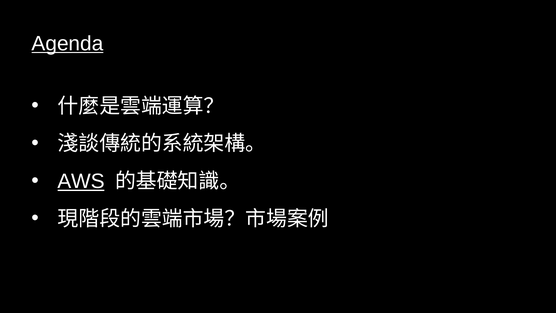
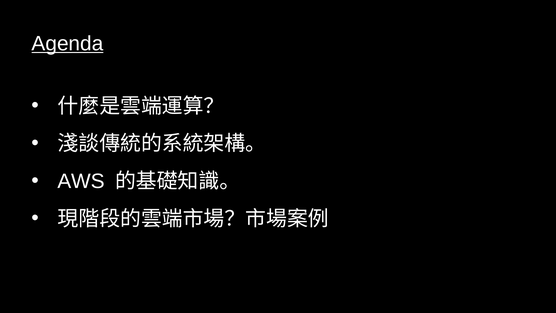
AWS underline: present -> none
